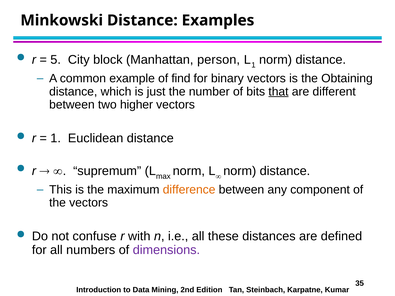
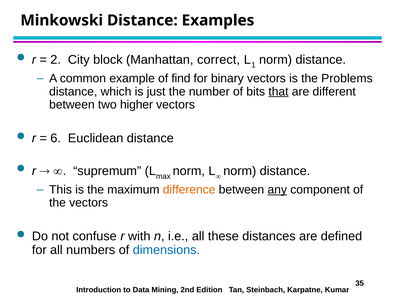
5: 5 -> 2
person: person -> correct
Obtaining: Obtaining -> Problems
1 at (56, 138): 1 -> 6
any underline: none -> present
dimensions colour: purple -> blue
